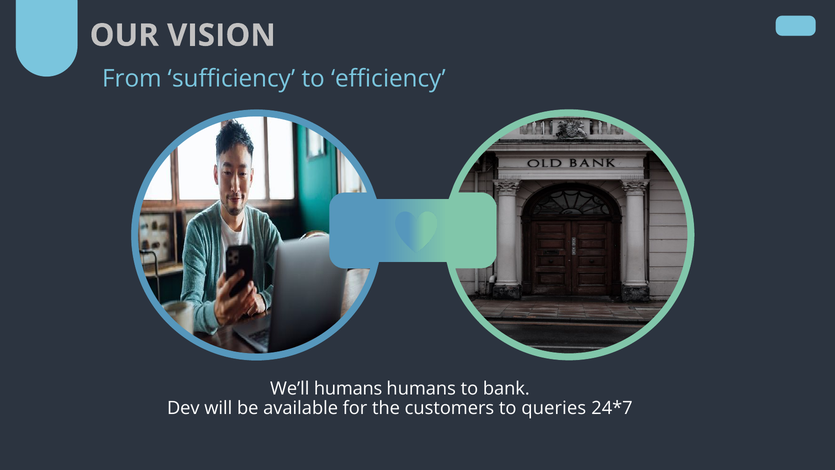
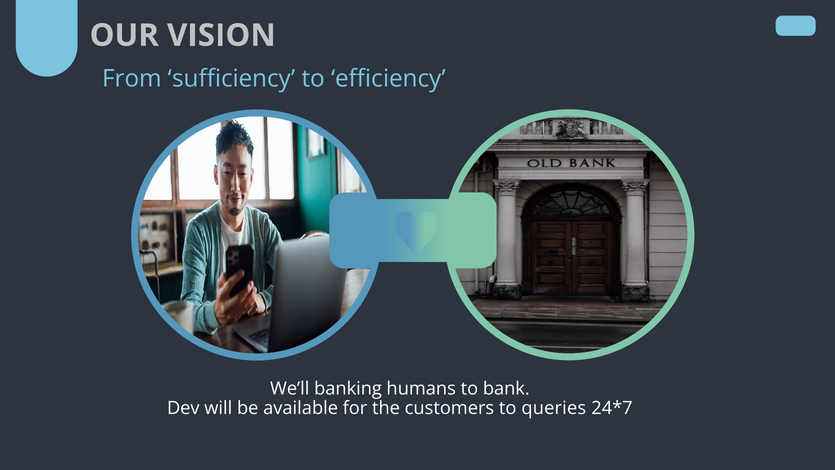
We’ll humans: humans -> banking
